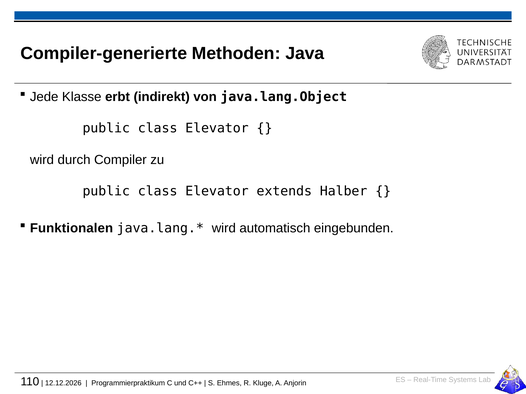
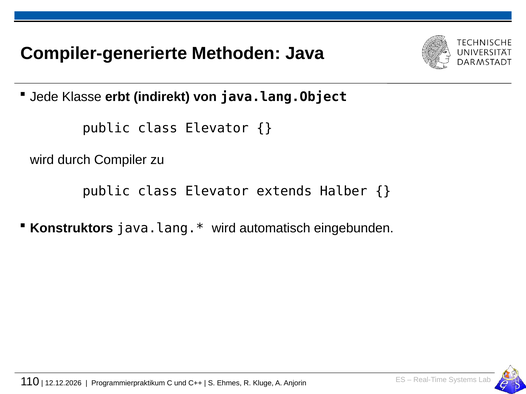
Funktionalen: Funktionalen -> Konstruktors
